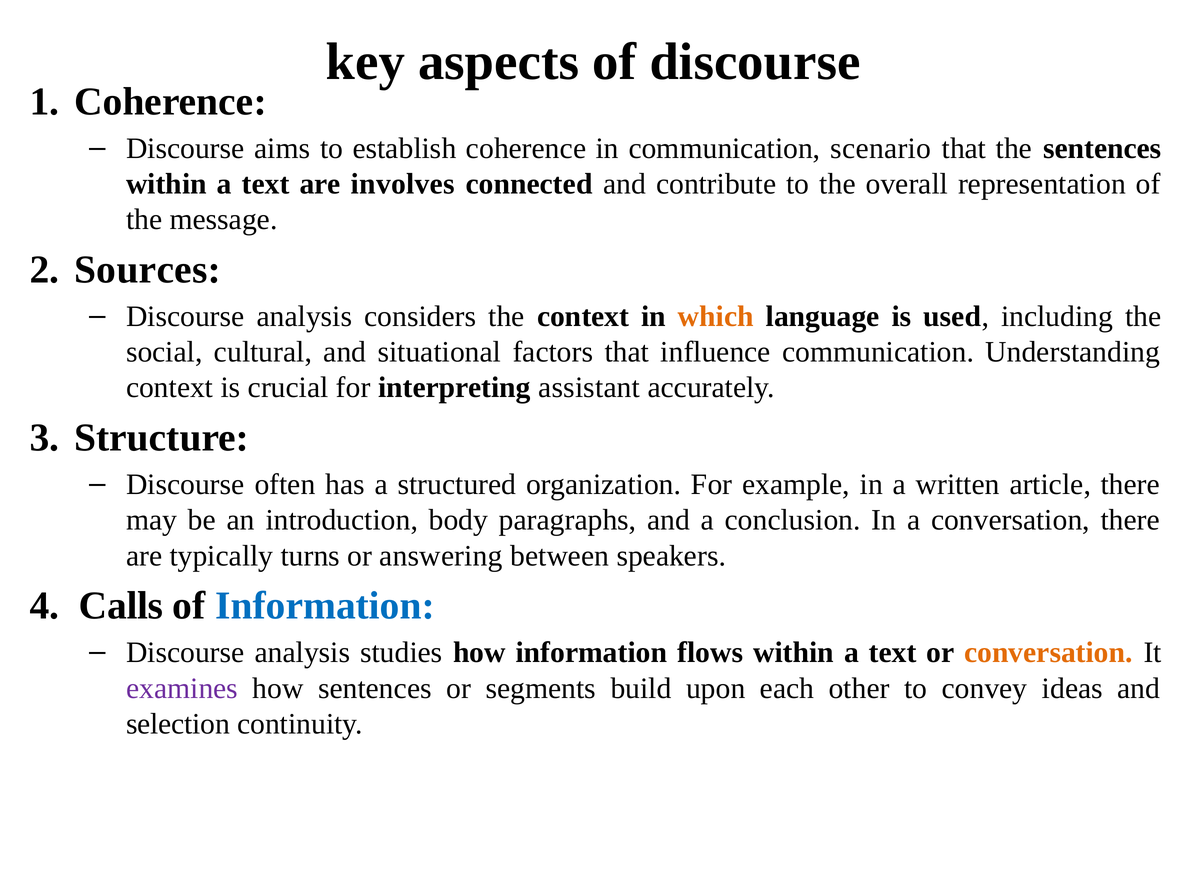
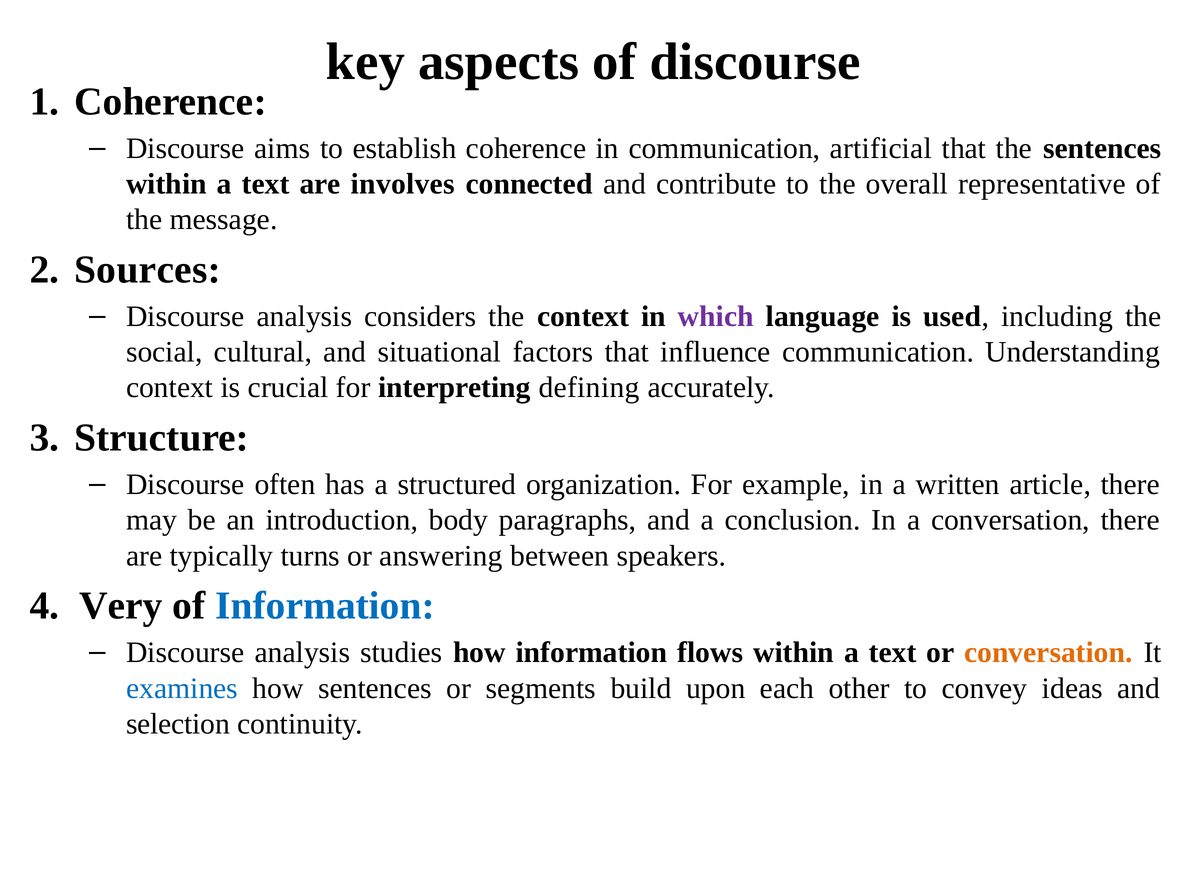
scenario: scenario -> artificial
representation: representation -> representative
which colour: orange -> purple
assistant: assistant -> defining
Calls: Calls -> Very
examines colour: purple -> blue
